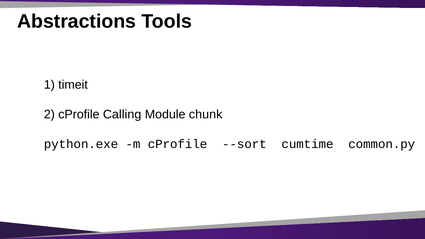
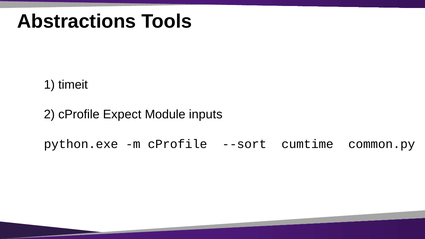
Calling: Calling -> Expect
chunk: chunk -> inputs
